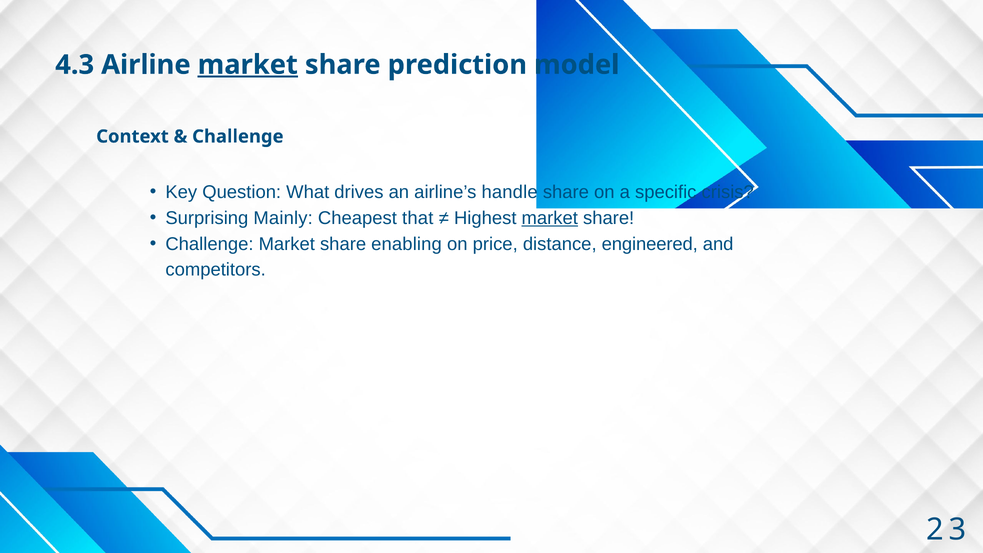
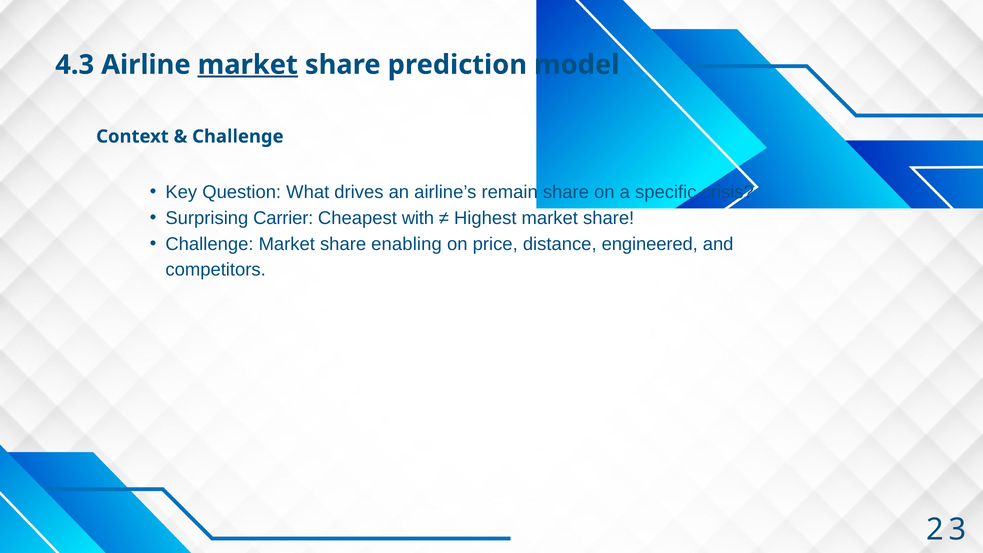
handle: handle -> remain
Mainly: Mainly -> Carrier
that: that -> with
market at (550, 218) underline: present -> none
